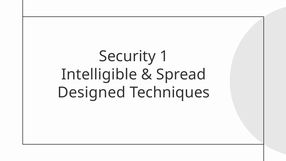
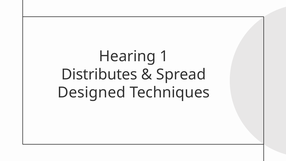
Security: Security -> Hearing
Intelligible: Intelligible -> Distributes
